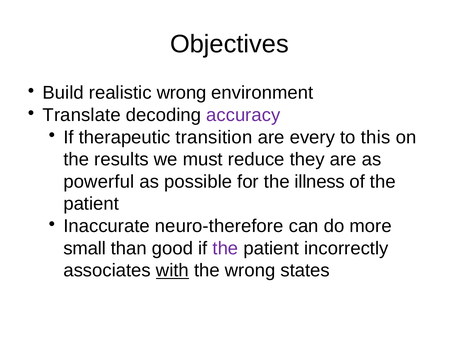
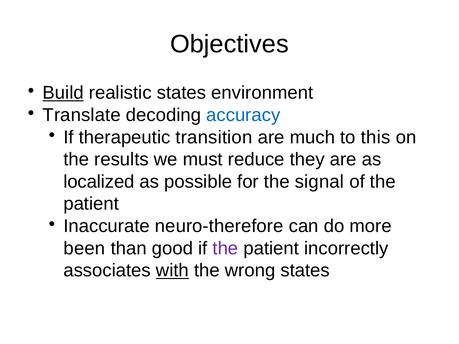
Build underline: none -> present
realistic wrong: wrong -> states
accuracy colour: purple -> blue
every: every -> much
powerful: powerful -> localized
illness: illness -> signal
small: small -> been
